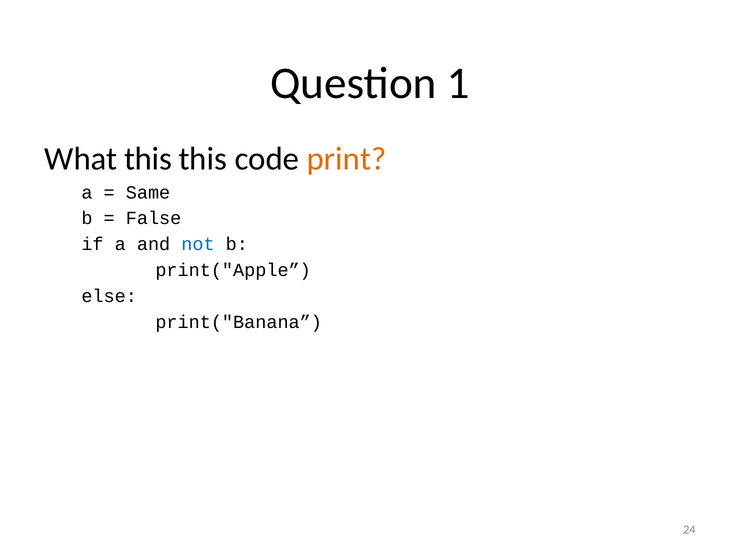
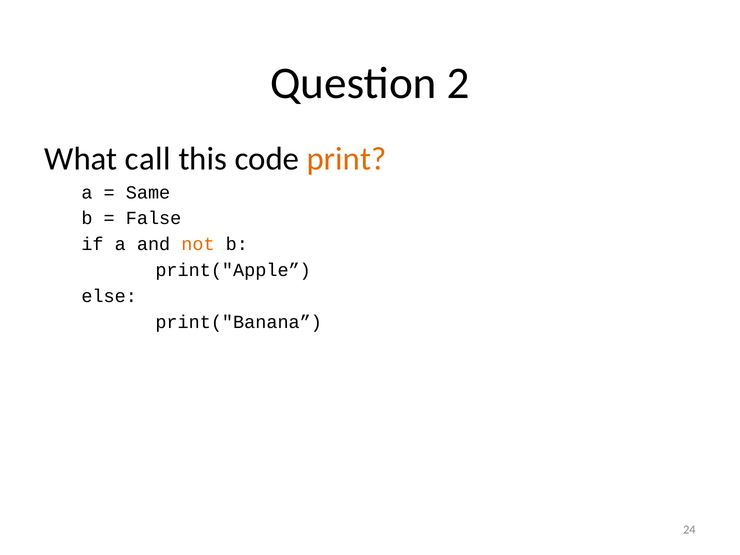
1: 1 -> 2
What this: this -> call
not colour: blue -> orange
